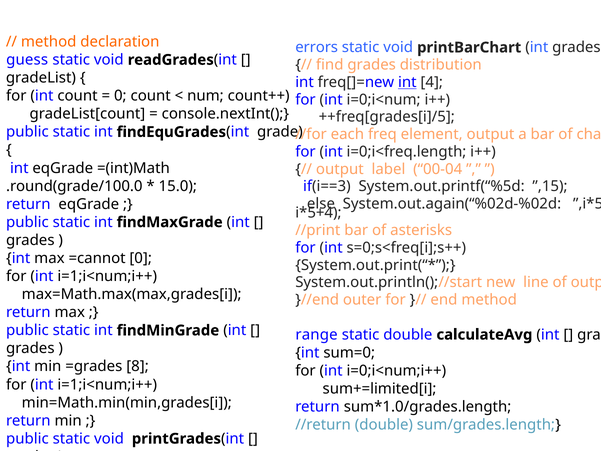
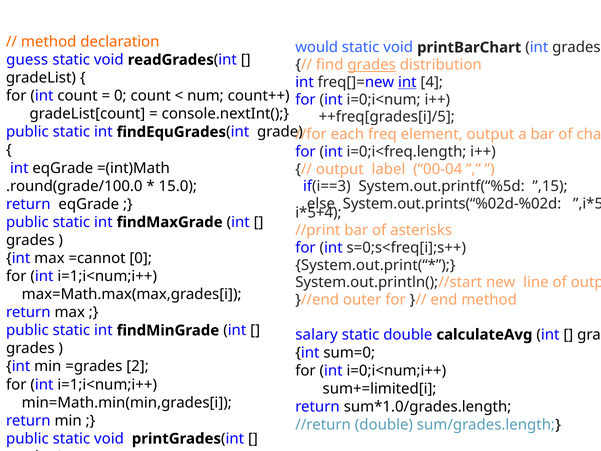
errors: errors -> would
grades at (372, 65) underline: none -> present
System.out.again(“%02d-%02d: System.out.again(“%02d-%02d -> System.out.prints(“%02d-%02d
range: range -> salary
8: 8 -> 2
